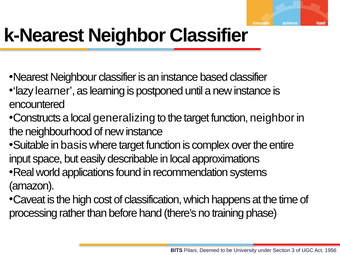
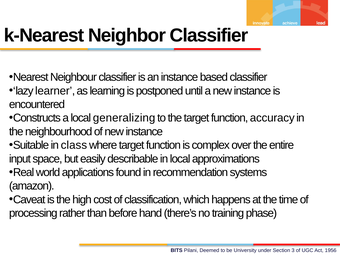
function neighbor: neighbor -> accuracy
basis: basis -> class
